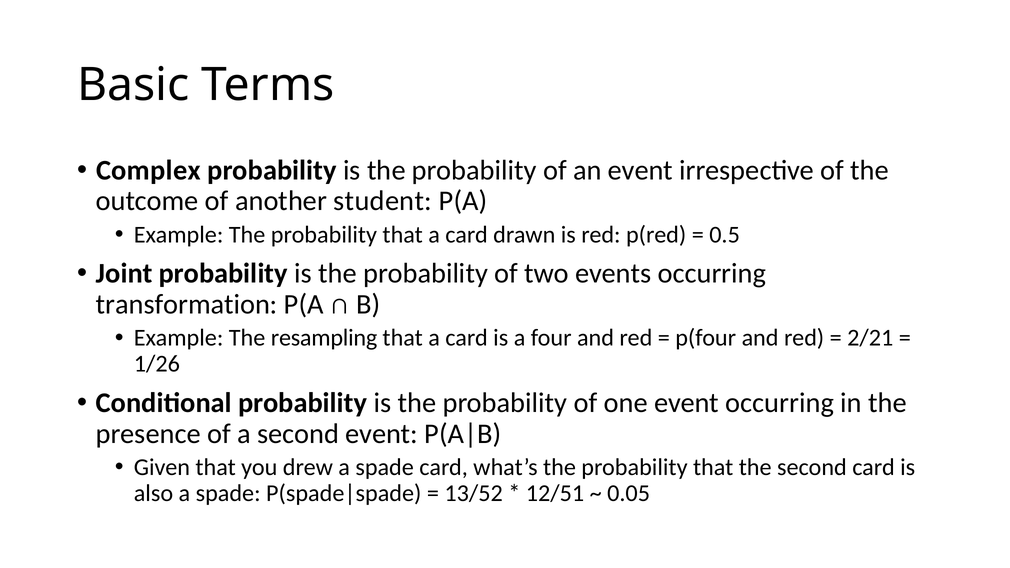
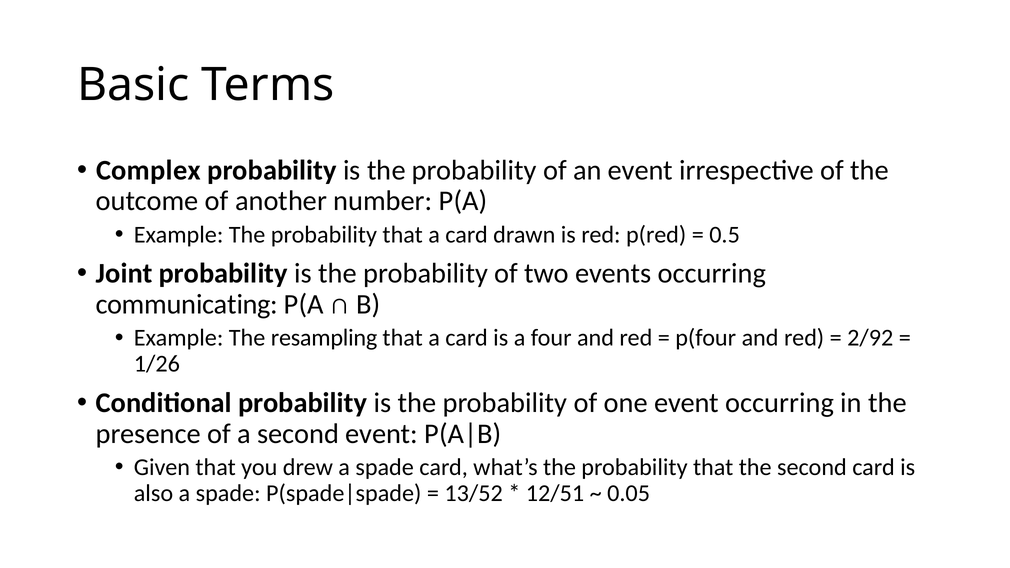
student: student -> number
transformation: transformation -> communicating
2/21: 2/21 -> 2/92
